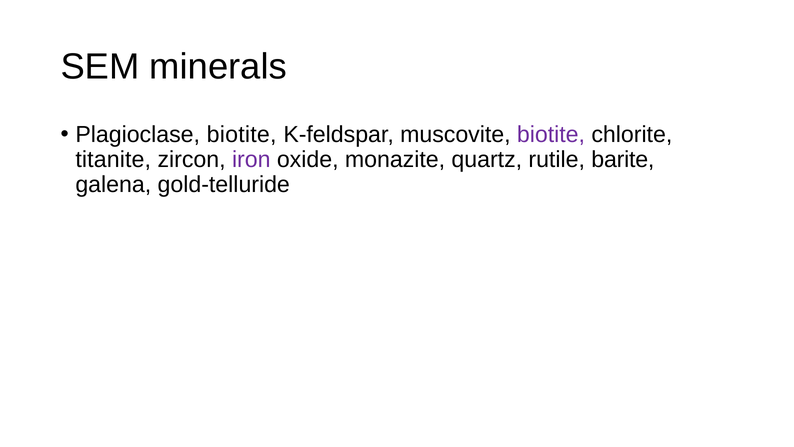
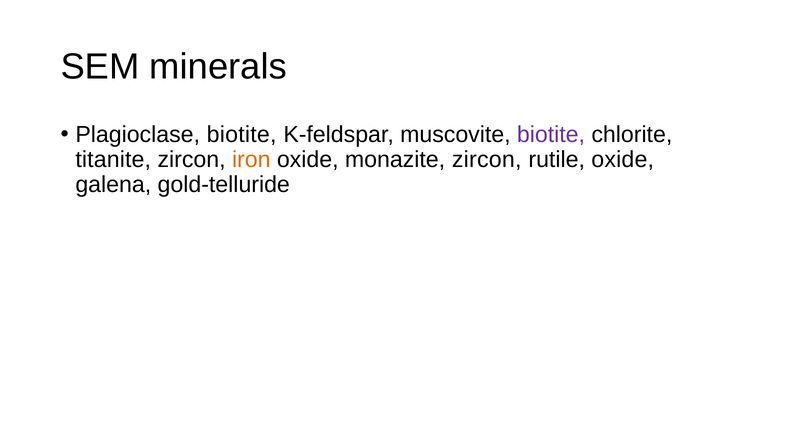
iron colour: purple -> orange
monazite quartz: quartz -> zircon
rutile barite: barite -> oxide
